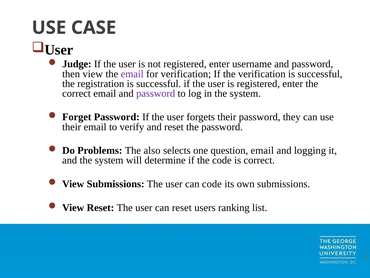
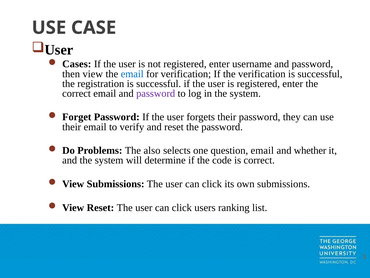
Judge: Judge -> Cases
email at (132, 74) colour: purple -> blue
logging: logging -> whether
code at (212, 184): code -> click
reset at (182, 207): reset -> click
